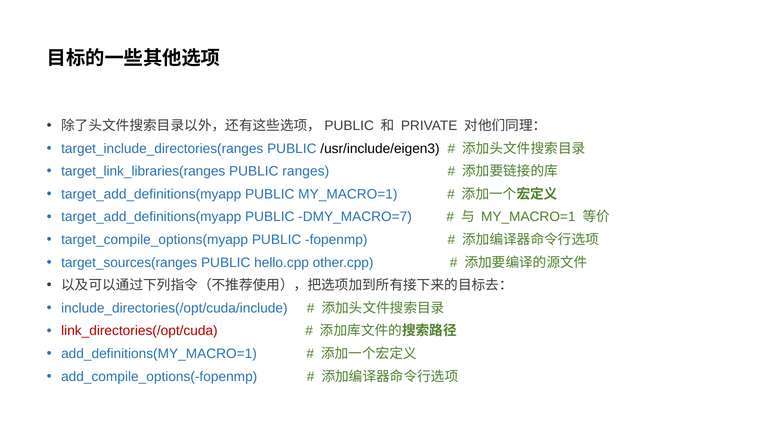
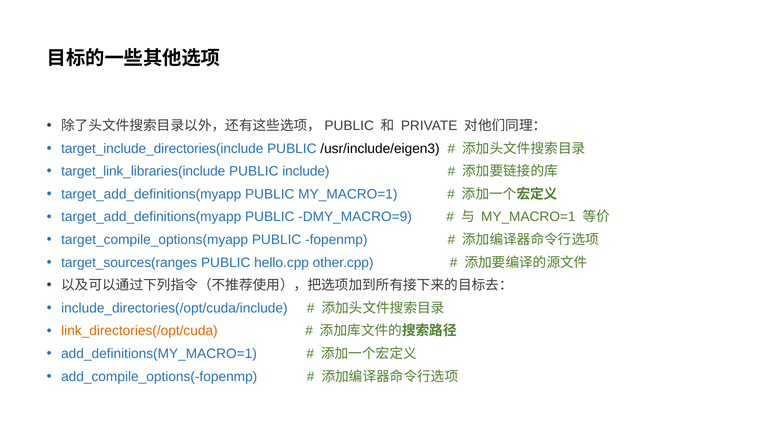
target_include_directories(ranges: target_include_directories(ranges -> target_include_directories(include
target_link_libraries(ranges: target_link_libraries(ranges -> target_link_libraries(include
ranges: ranges -> include
DMY_MACRO=7: DMY_MACRO=7 -> DMY_MACRO=9
link_directories(/opt/cuda colour: red -> orange
